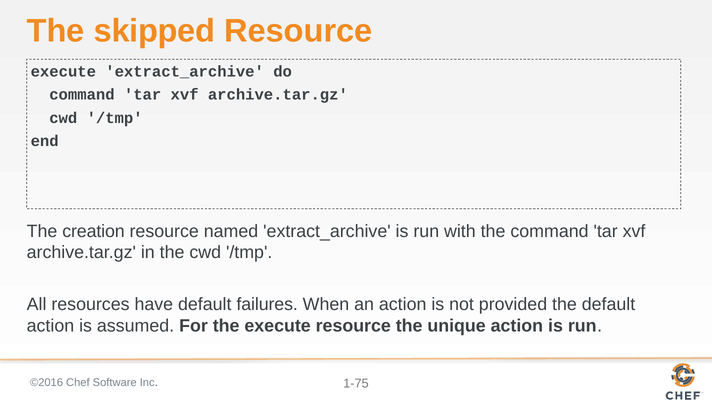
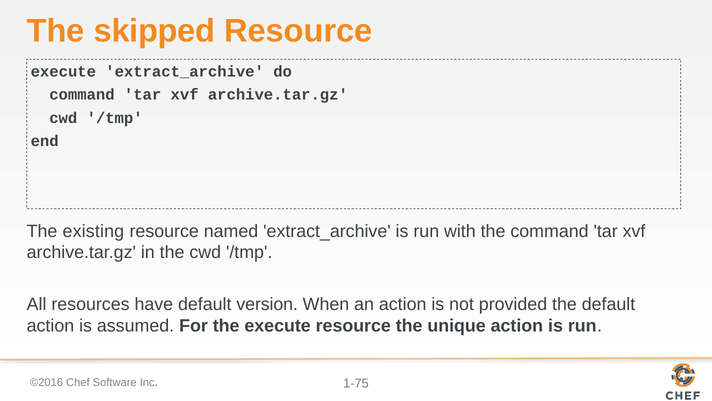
creation: creation -> existing
failures: failures -> version
